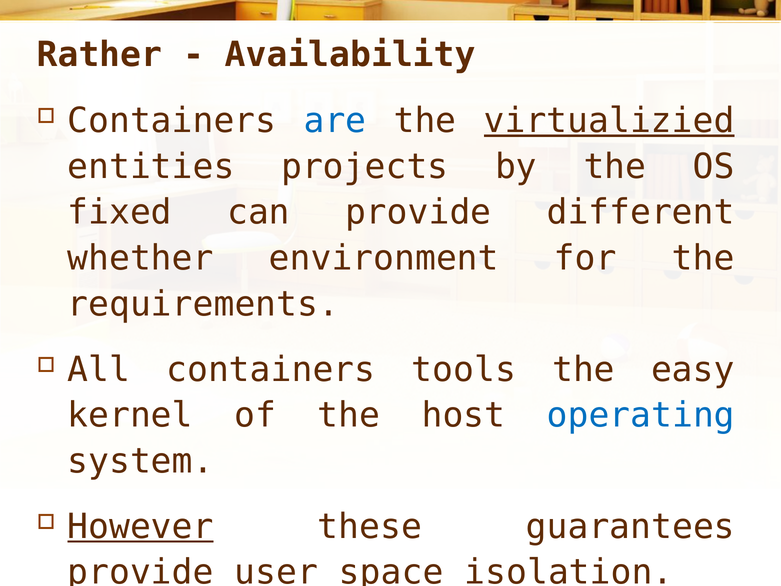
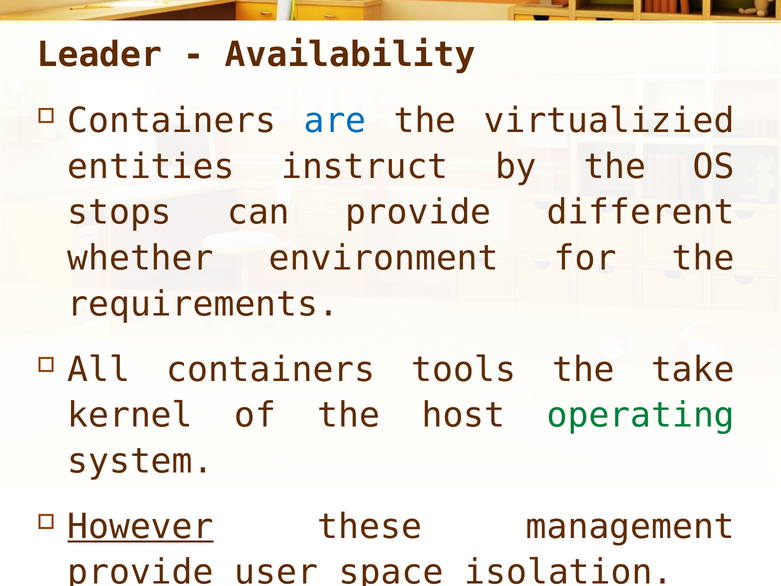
Rather: Rather -> Leader
virtualizied underline: present -> none
projects: projects -> instruct
fixed: fixed -> stops
easy: easy -> take
operating colour: blue -> green
guarantees: guarantees -> management
